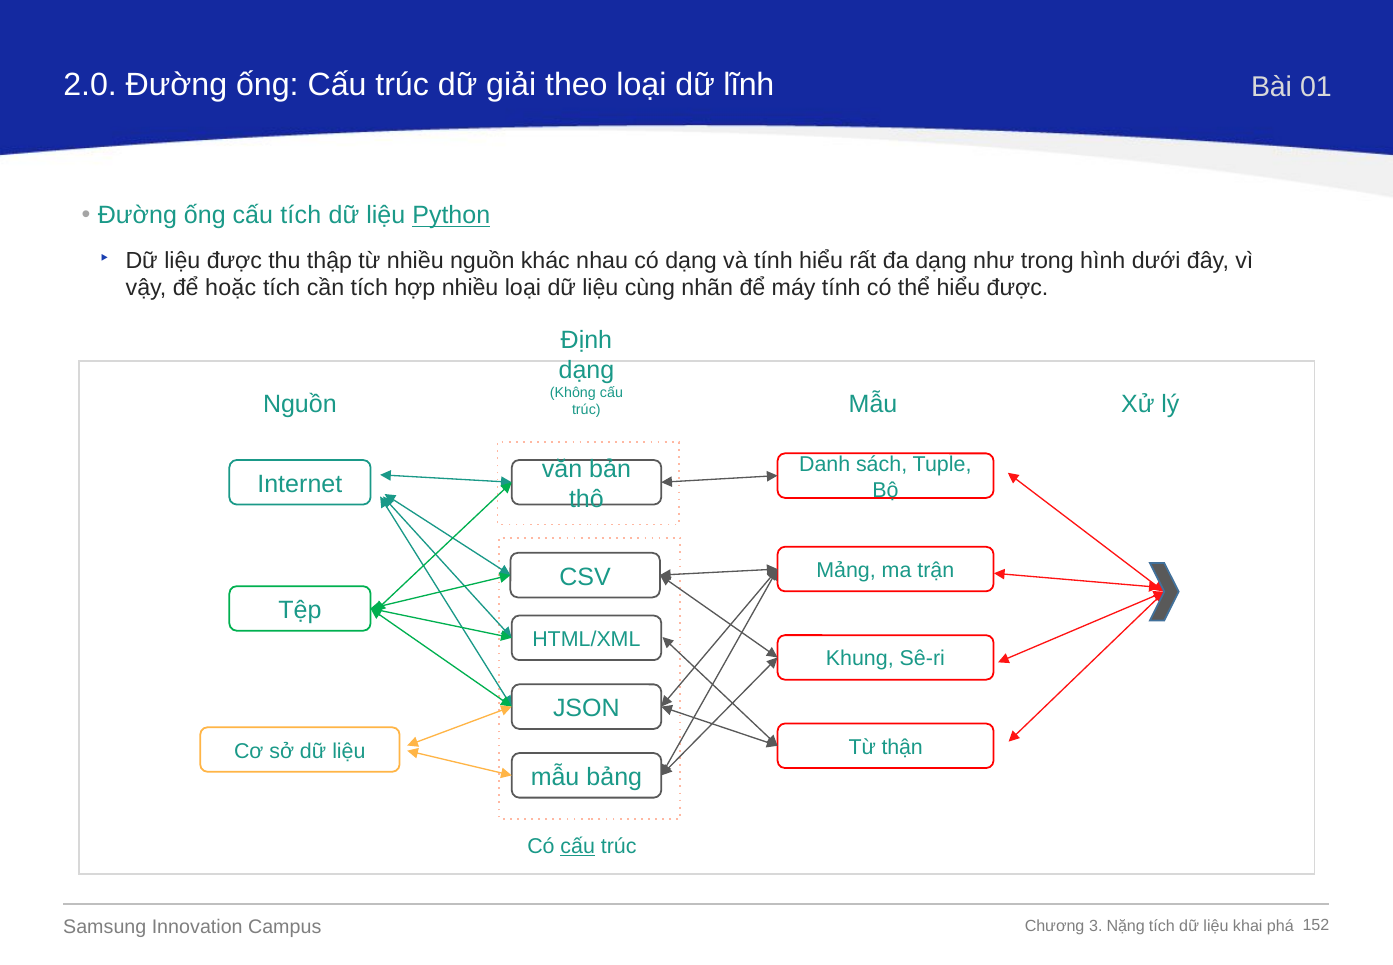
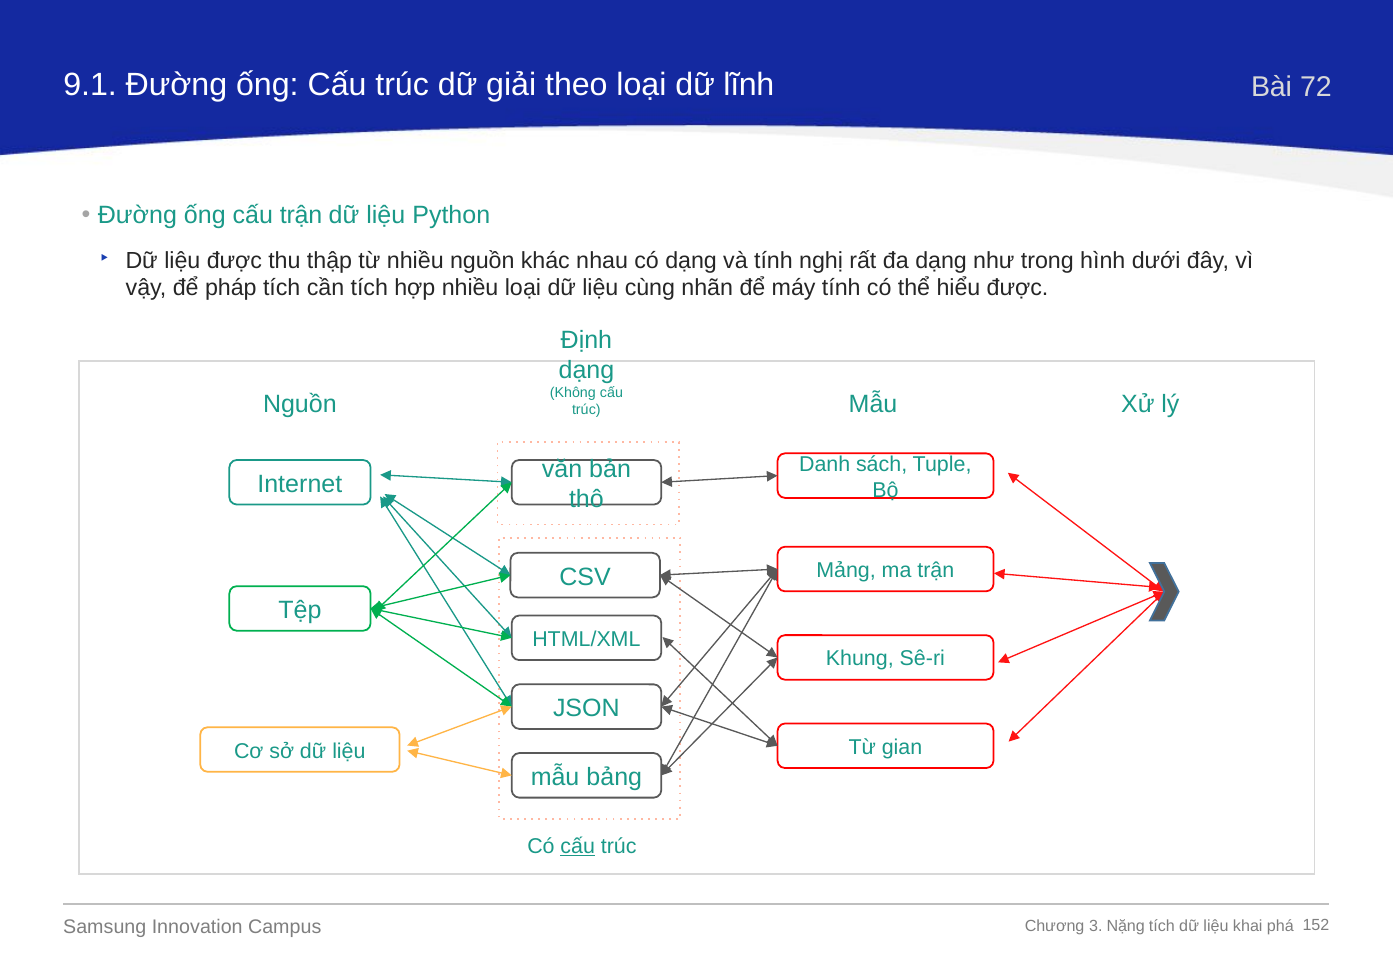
2.0: 2.0 -> 9.1
01: 01 -> 72
cấu tích: tích -> trận
Python underline: present -> none
tính hiểu: hiểu -> nghị
hoặc: hoặc -> pháp
thận: thận -> gian
